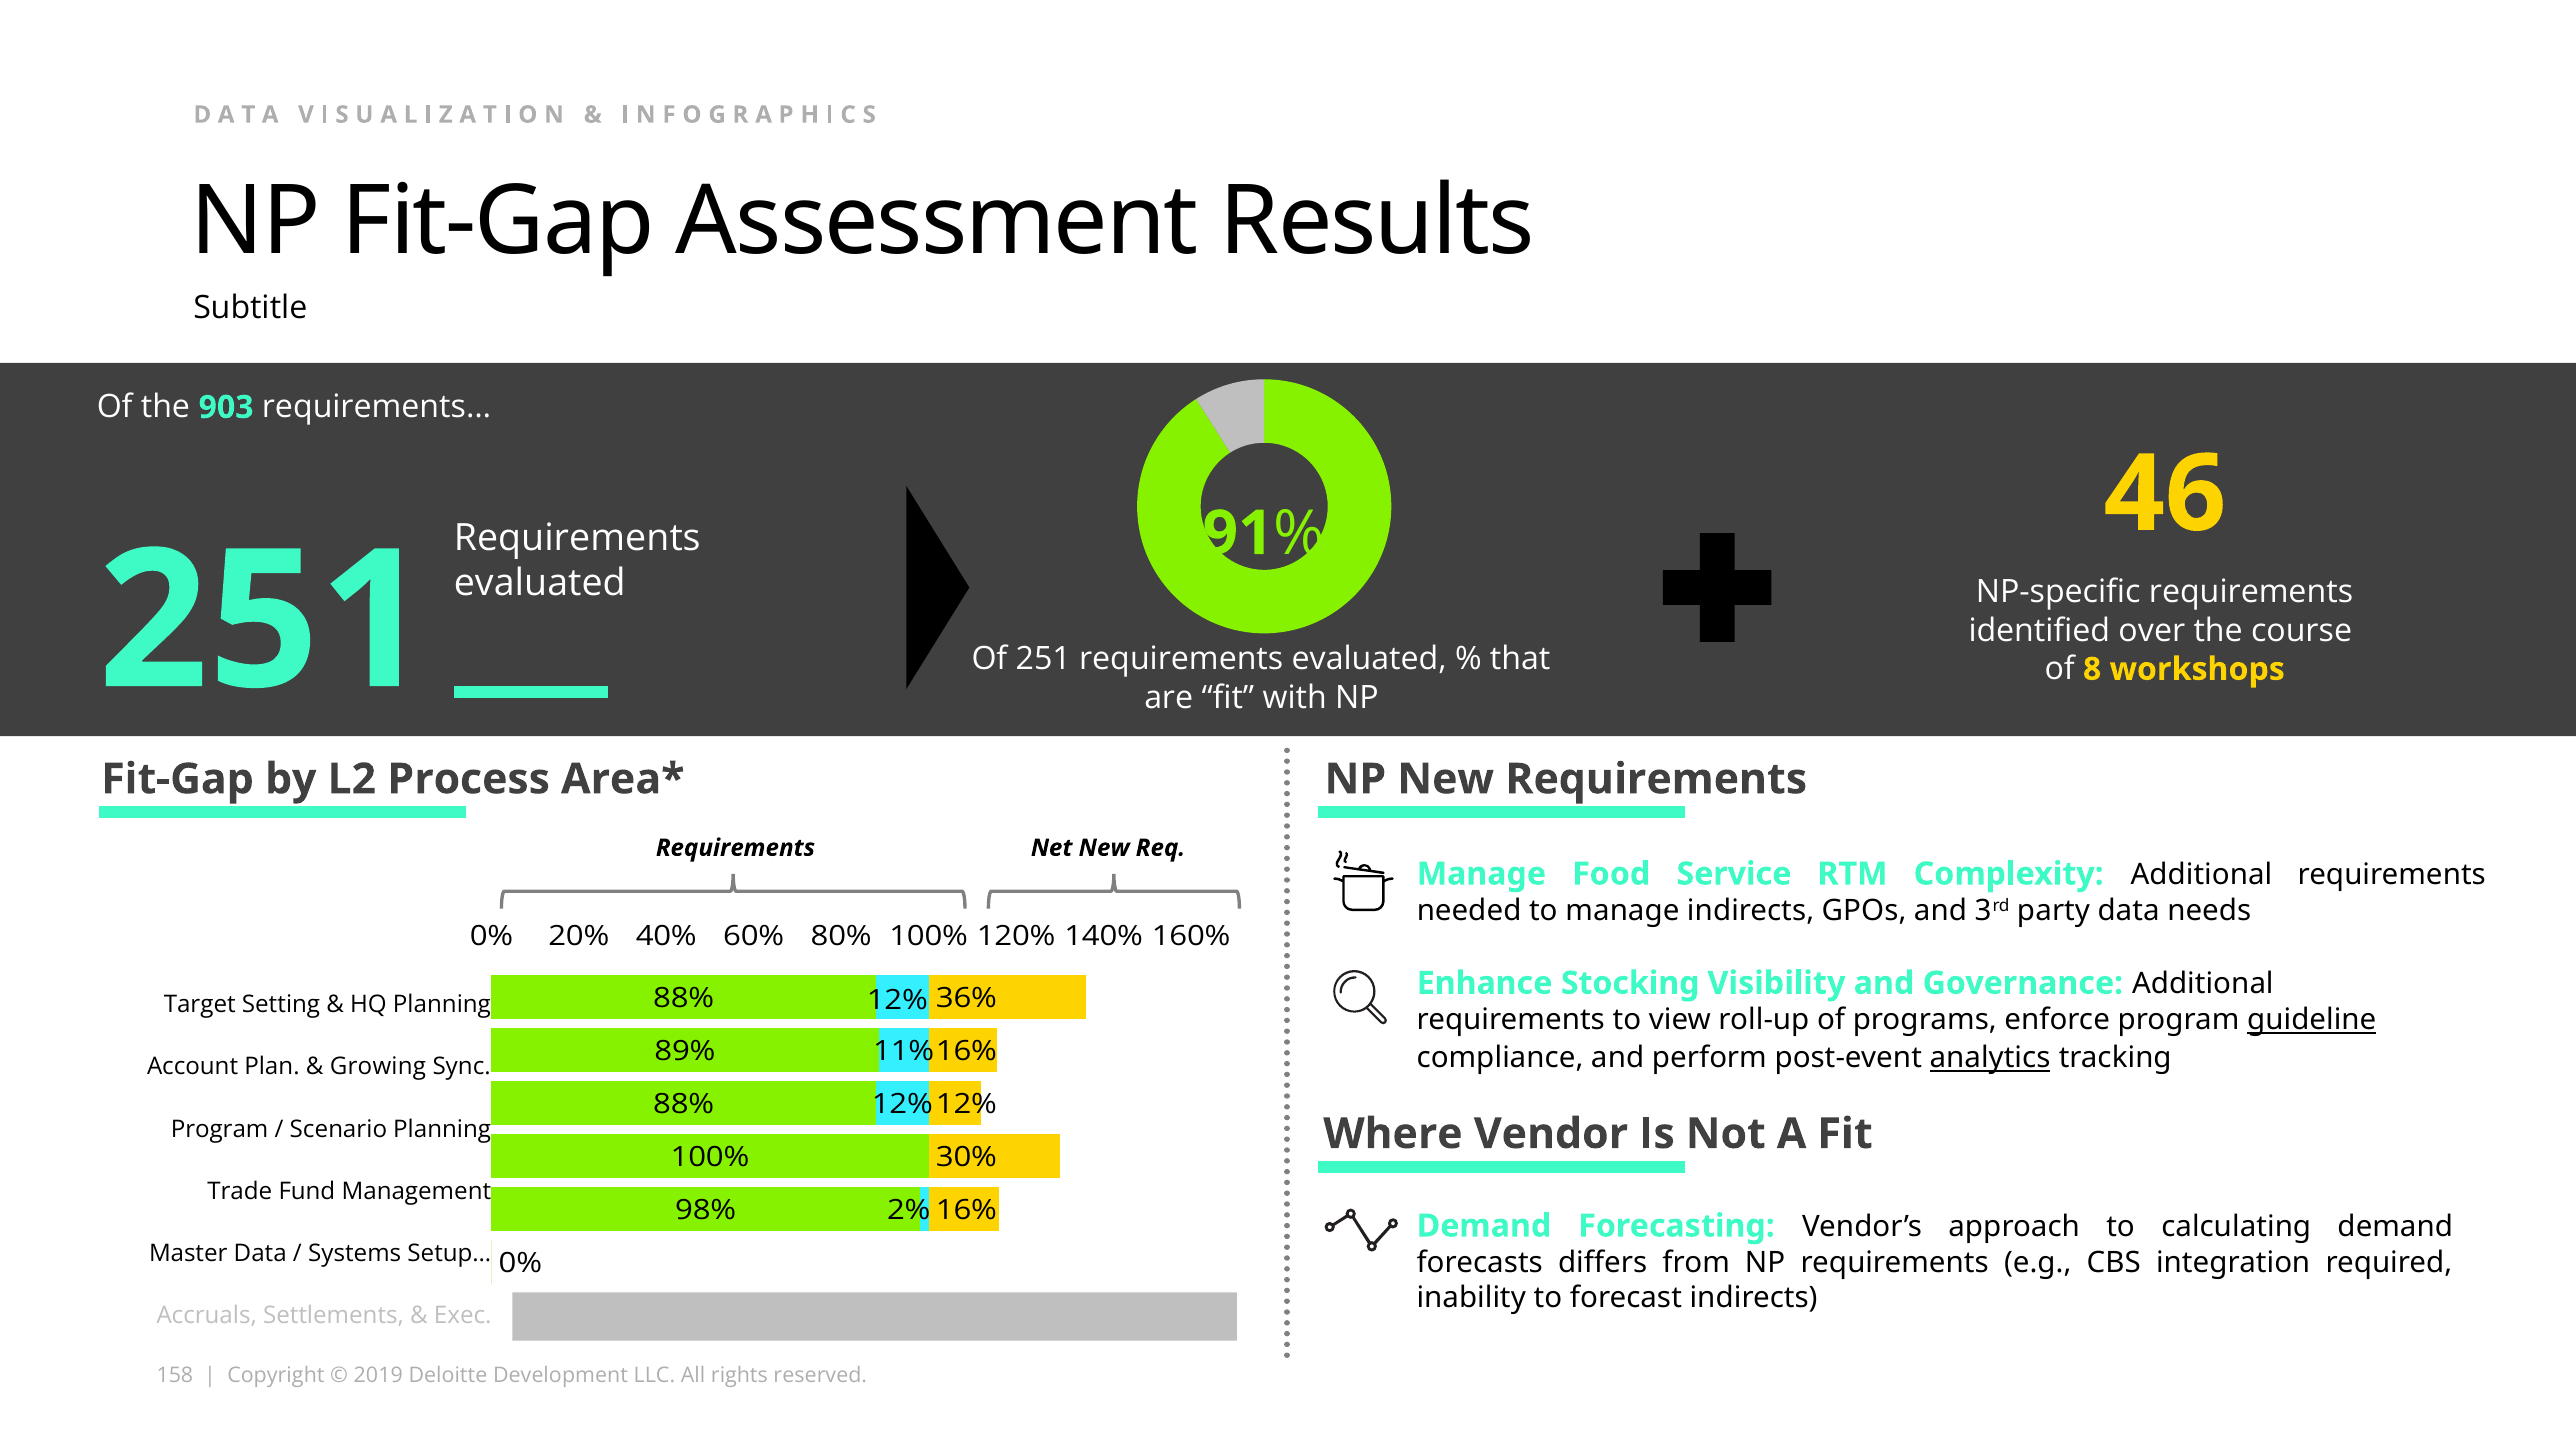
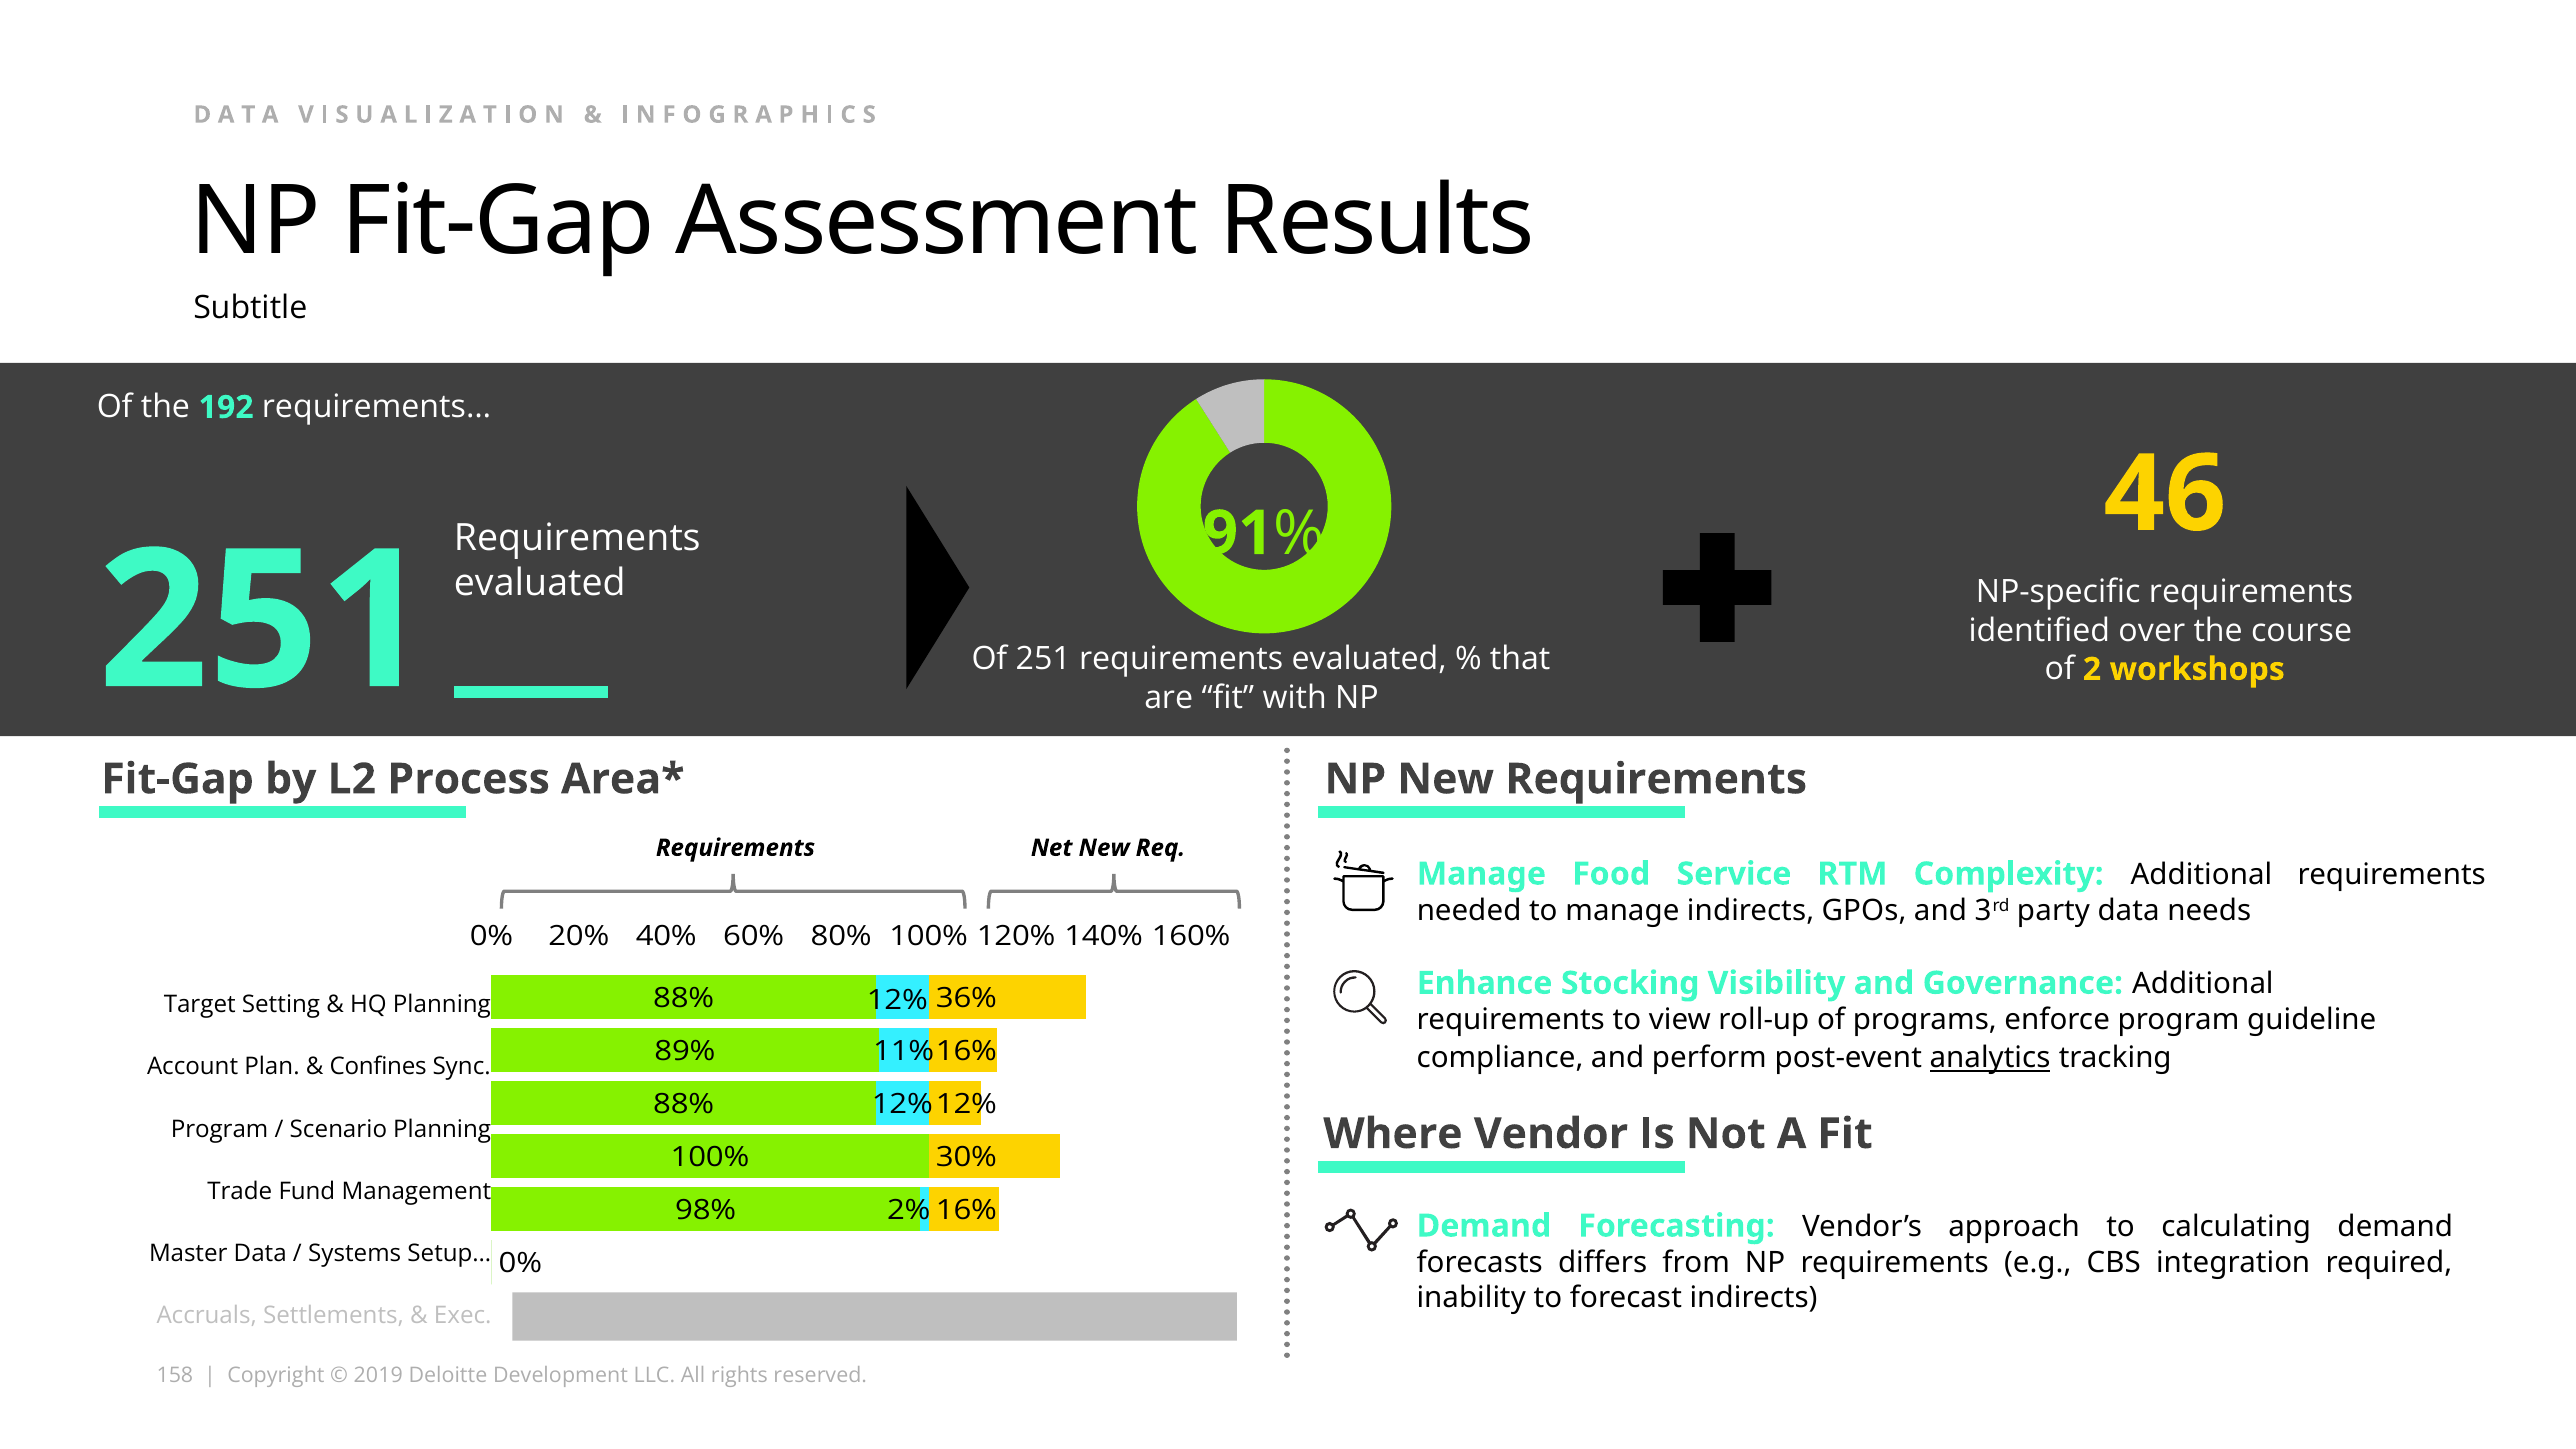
903: 903 -> 192
8: 8 -> 2
guideline underline: present -> none
Growing: Growing -> Confines
